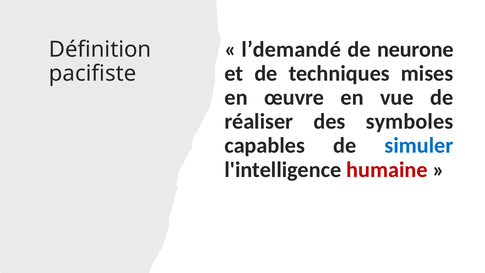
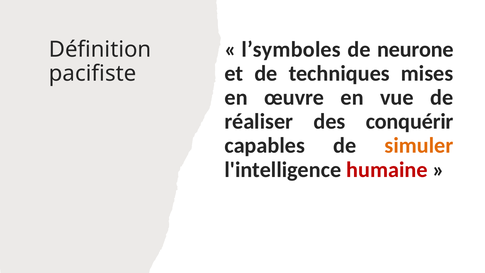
l’demandé: l’demandé -> l’symboles
symboles: symboles -> conquérir
simuler colour: blue -> orange
